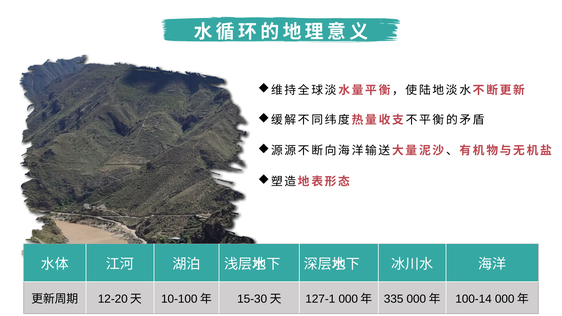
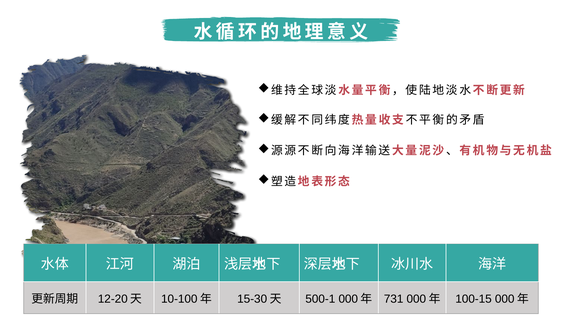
127-1: 127-1 -> 500-1
335: 335 -> 731
100-14: 100-14 -> 100-15
